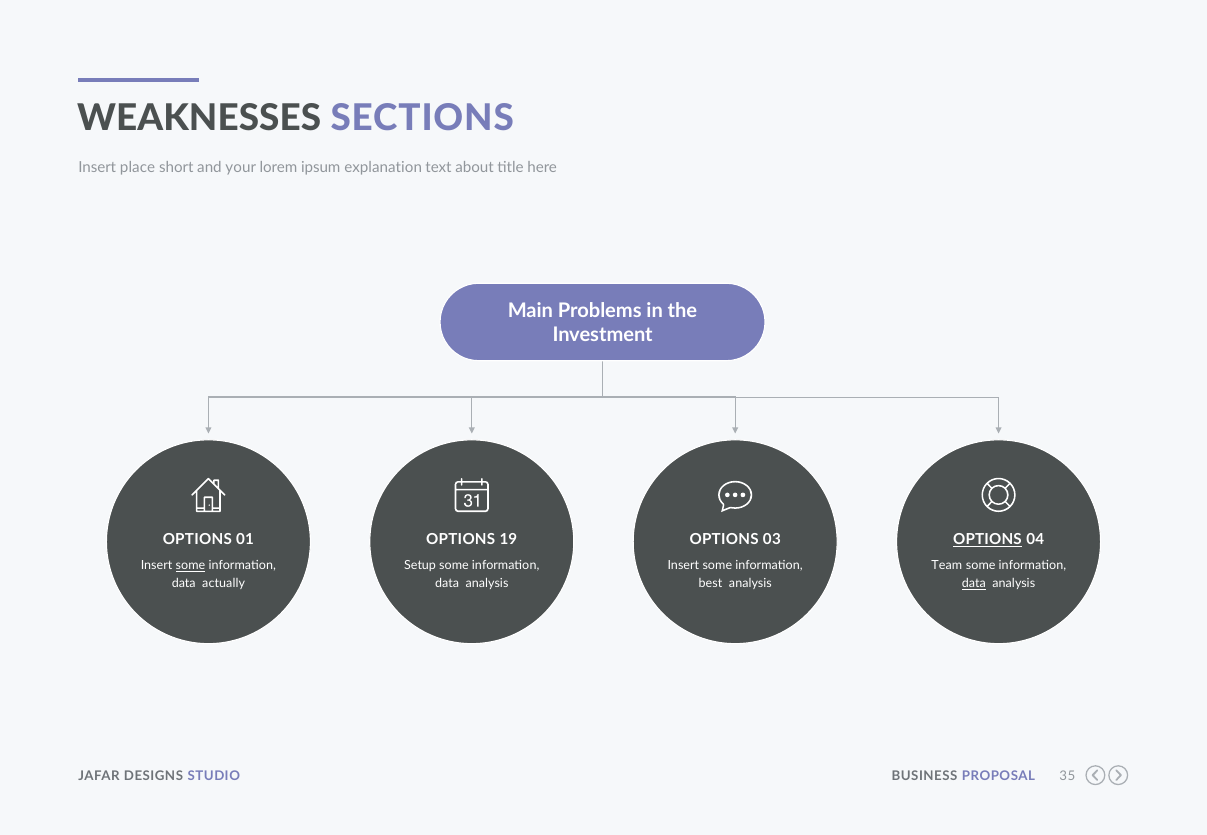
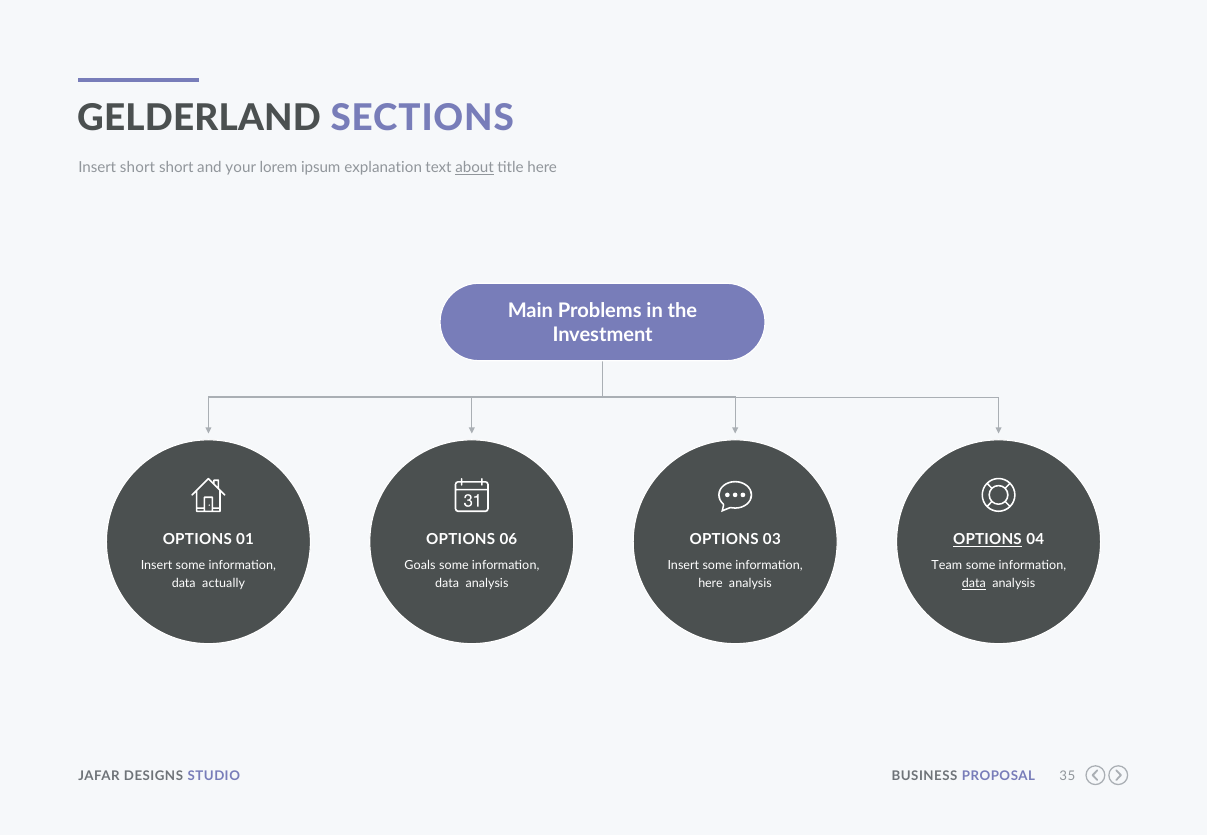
WEAKNESSES: WEAKNESSES -> GELDERLAND
Insert place: place -> short
about underline: none -> present
19: 19 -> 06
some at (191, 566) underline: present -> none
Setup: Setup -> Goals
best at (710, 584): best -> here
